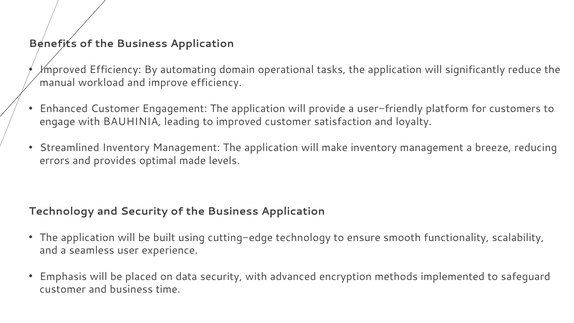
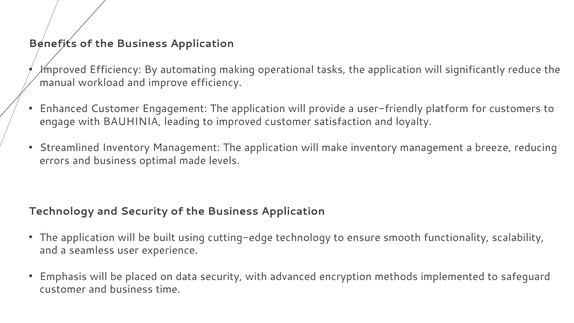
domain: domain -> making
errors and provides: provides -> business
